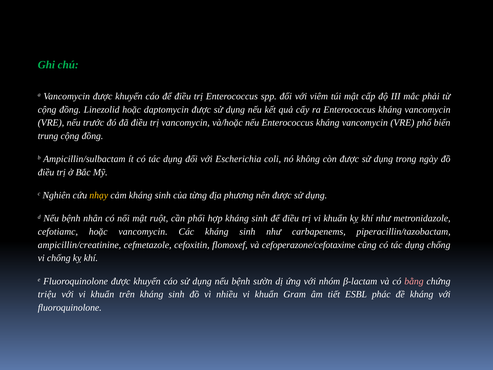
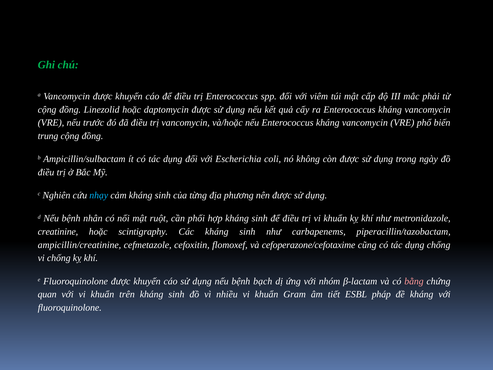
nhạy colour: yellow -> light blue
cefotiamc: cefotiamc -> creatinine
hoặc vancomycin: vancomycin -> scintigraphy
sườn: sườn -> bạch
triệu: triệu -> quan
phác: phác -> pháp
